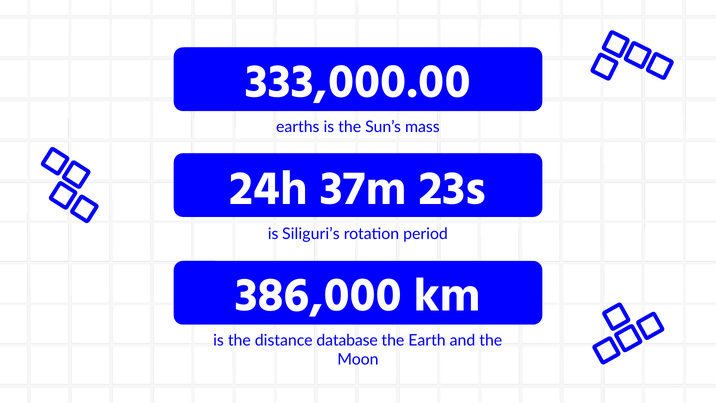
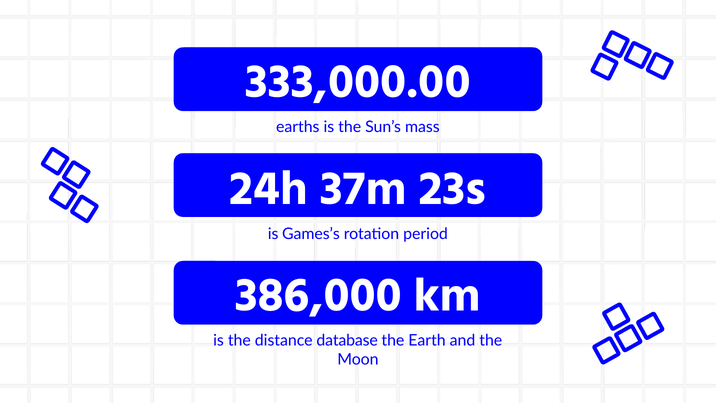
Siliguri’s: Siliguri’s -> Games’s
